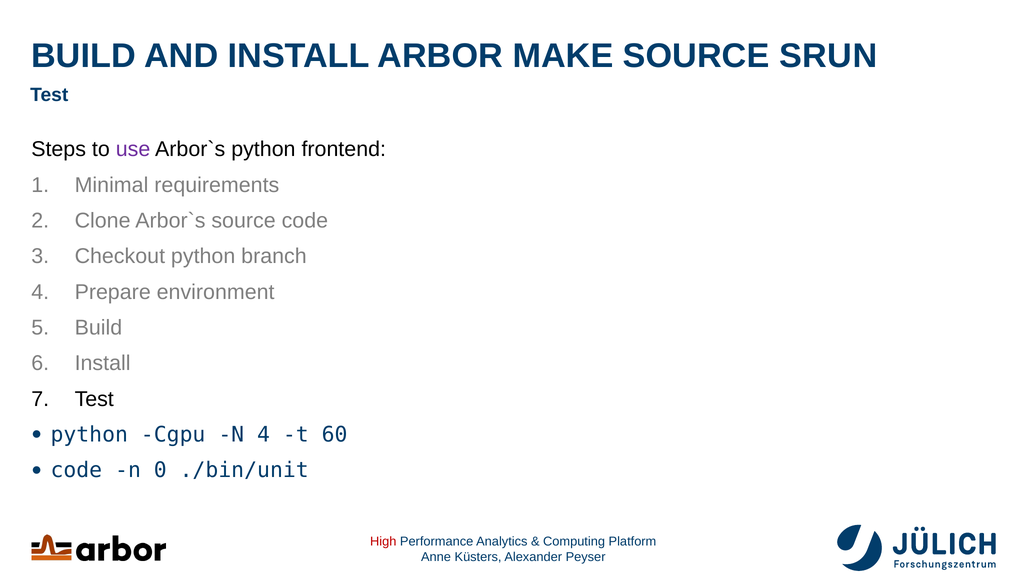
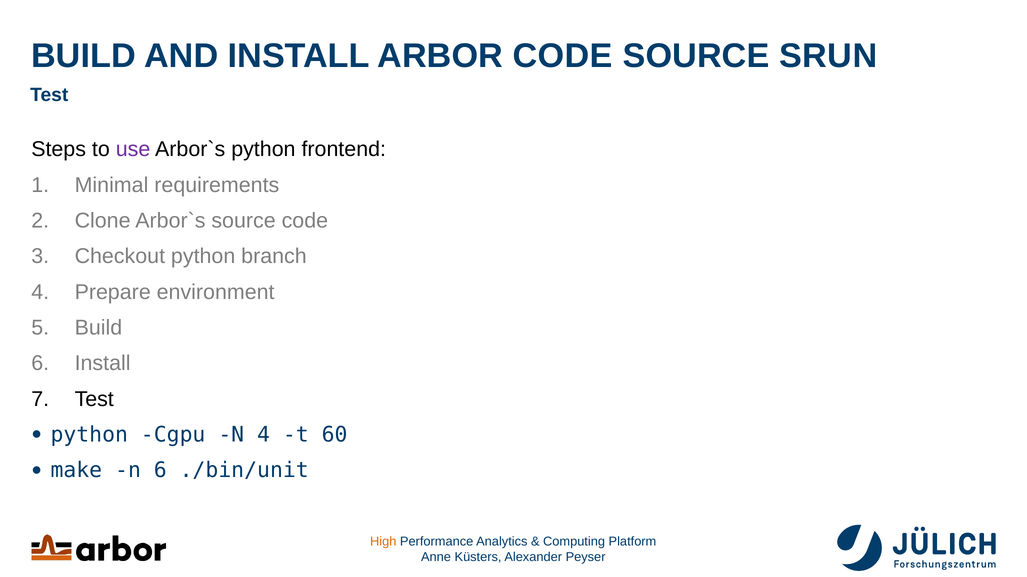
ARBOR MAKE: MAKE -> CODE
code at (76, 471): code -> make
n 0: 0 -> 6
High colour: red -> orange
